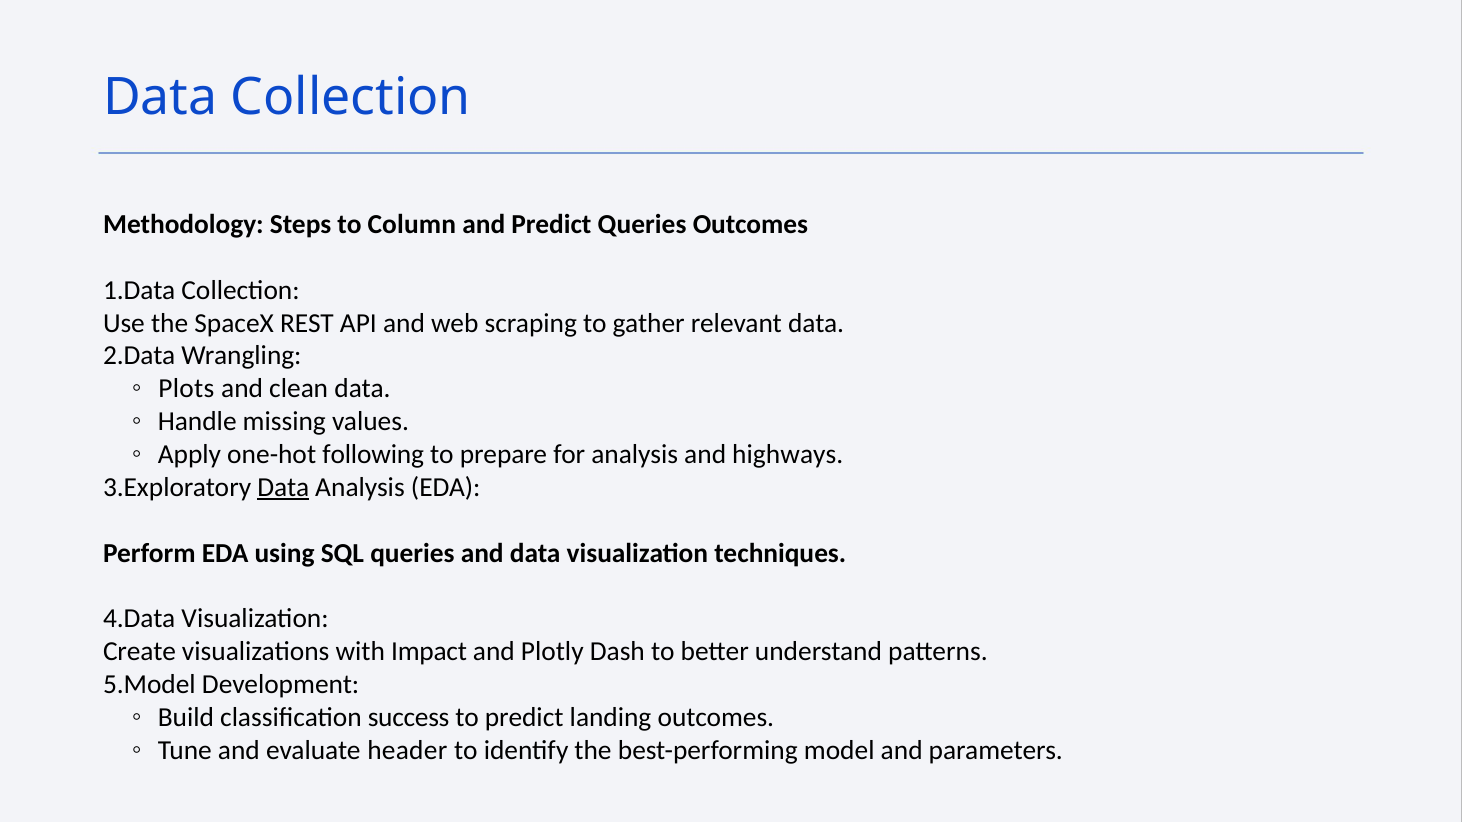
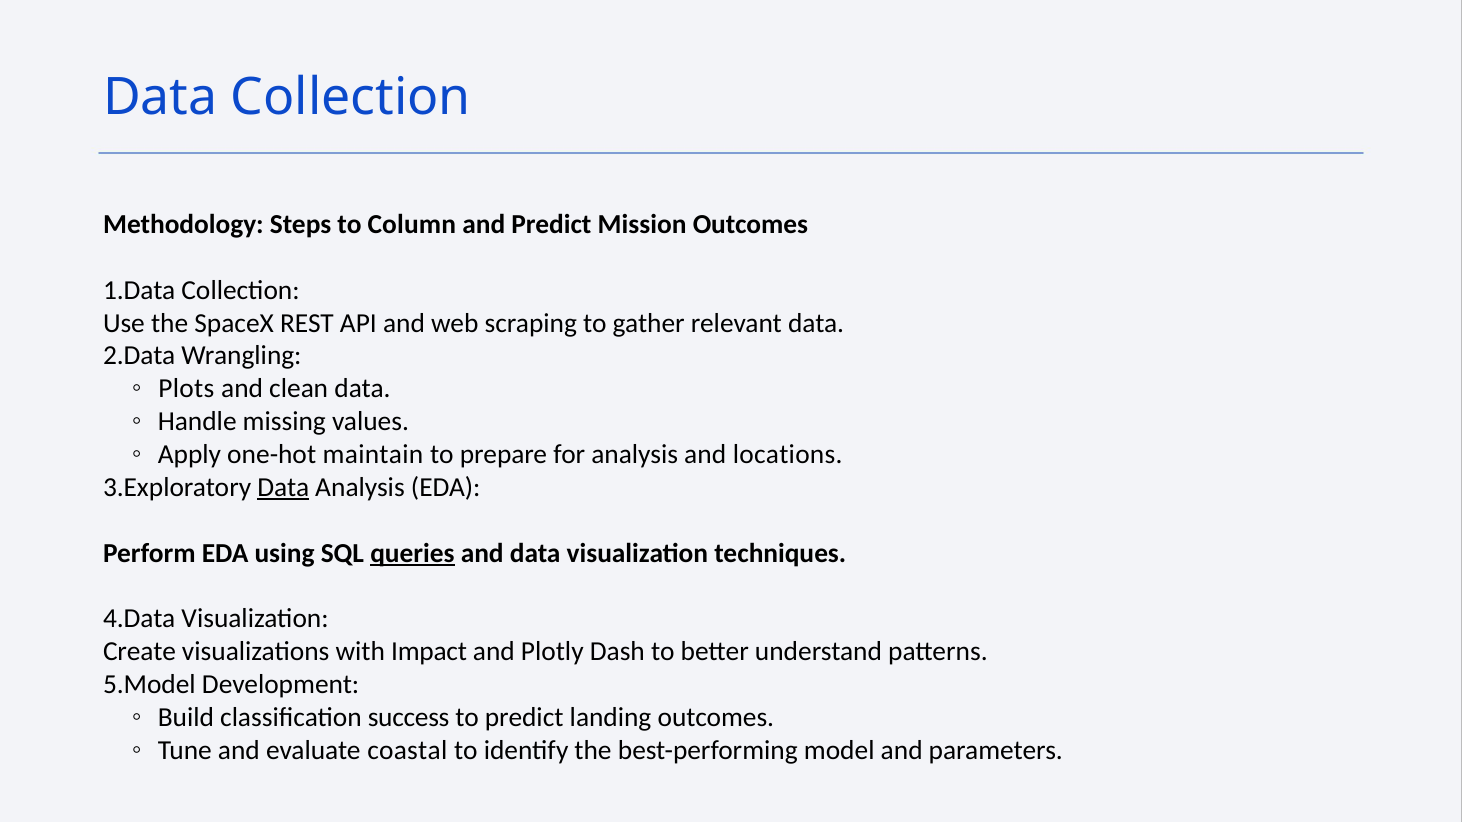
Predict Queries: Queries -> Mission
following: following -> maintain
highways: highways -> locations
queries at (412, 553) underline: none -> present
header: header -> coastal
